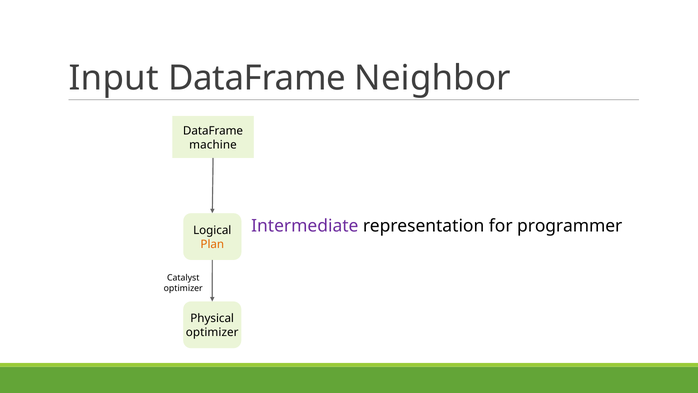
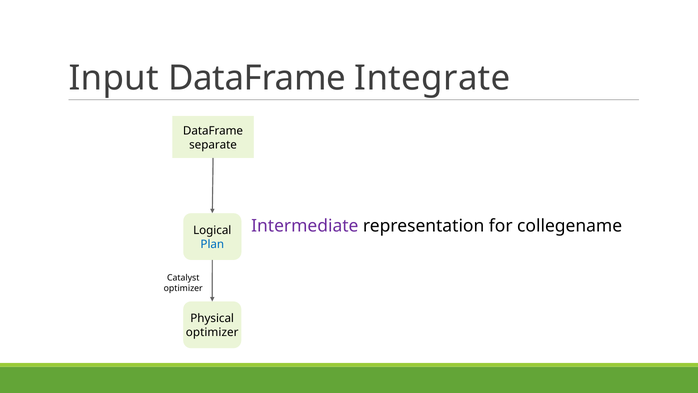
Neighbor: Neighbor -> Integrate
machine: machine -> separate
programmer: programmer -> collegename
Plan colour: orange -> blue
